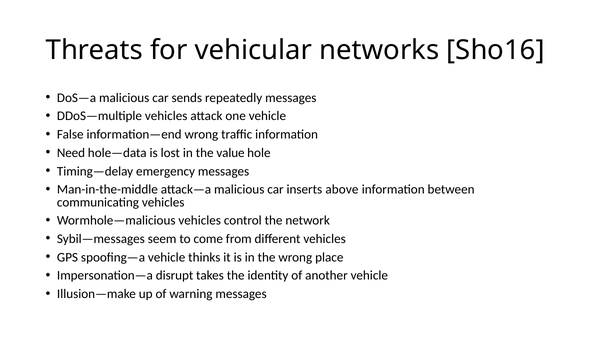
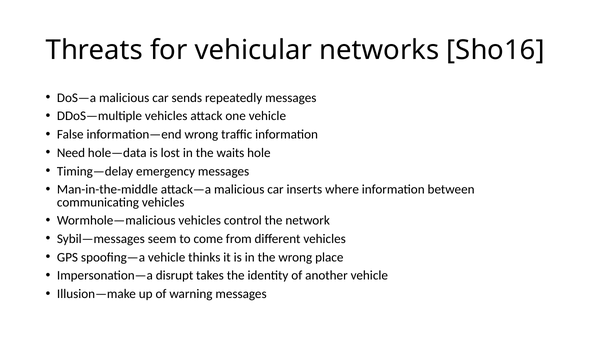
value: value -> waits
above: above -> where
